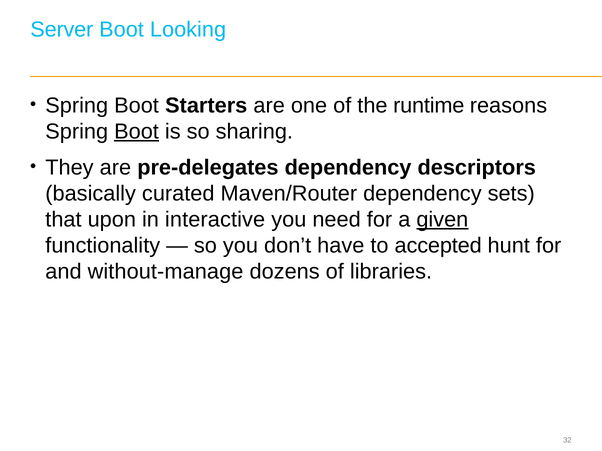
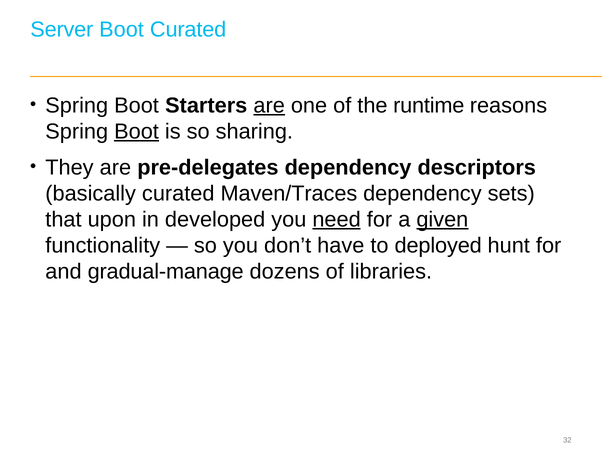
Boot Looking: Looking -> Curated
are at (269, 105) underline: none -> present
Maven/Router: Maven/Router -> Maven/Traces
interactive: interactive -> developed
need underline: none -> present
accepted: accepted -> deployed
without-manage: without-manage -> gradual-manage
